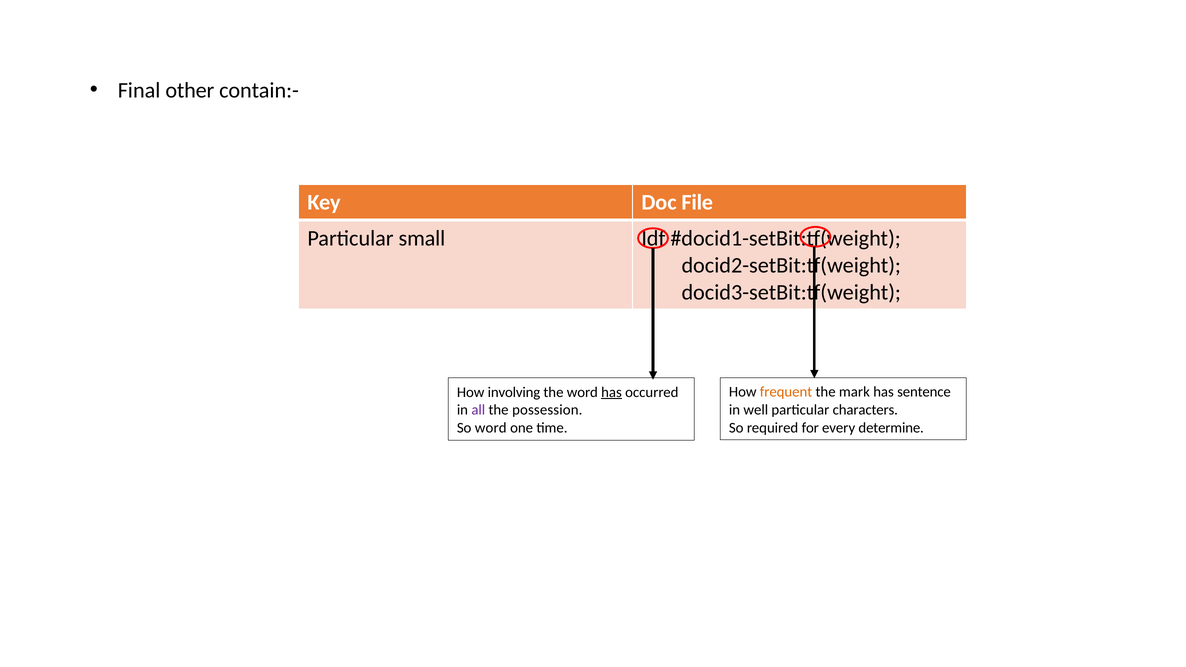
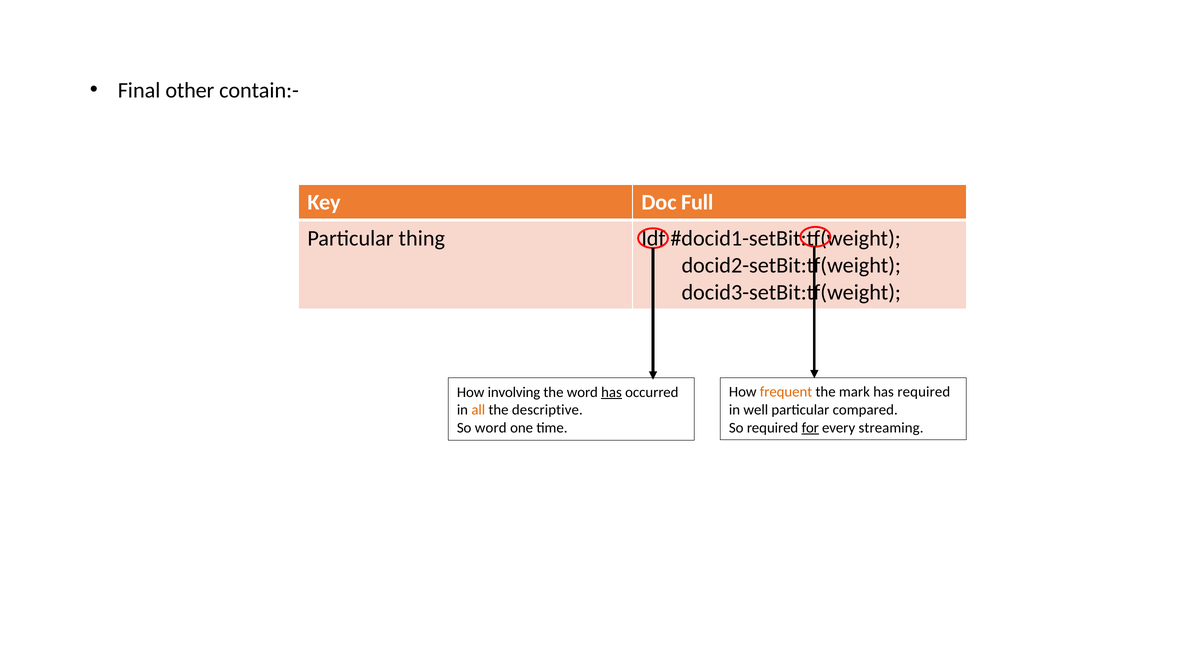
File: File -> Full
small: small -> thing
has sentence: sentence -> required
characters: characters -> compared
all colour: purple -> orange
possession: possession -> descriptive
for underline: none -> present
determine: determine -> streaming
